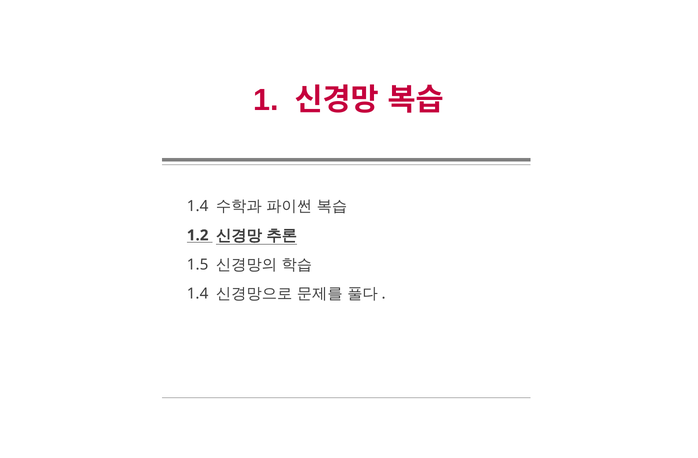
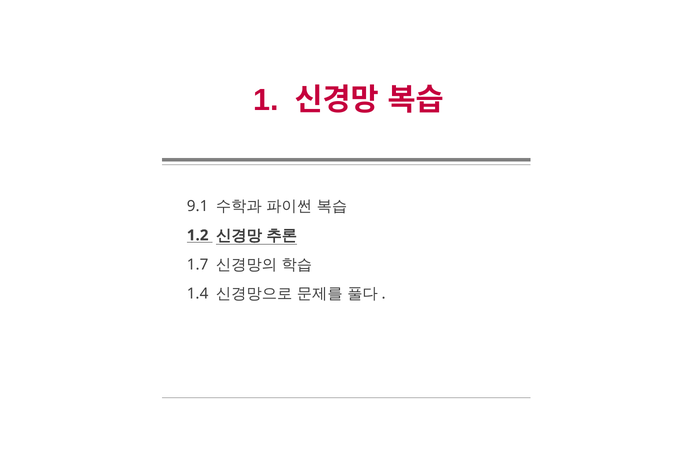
1.4 at (198, 206): 1.4 -> 9.1
1.5: 1.5 -> 1.7
